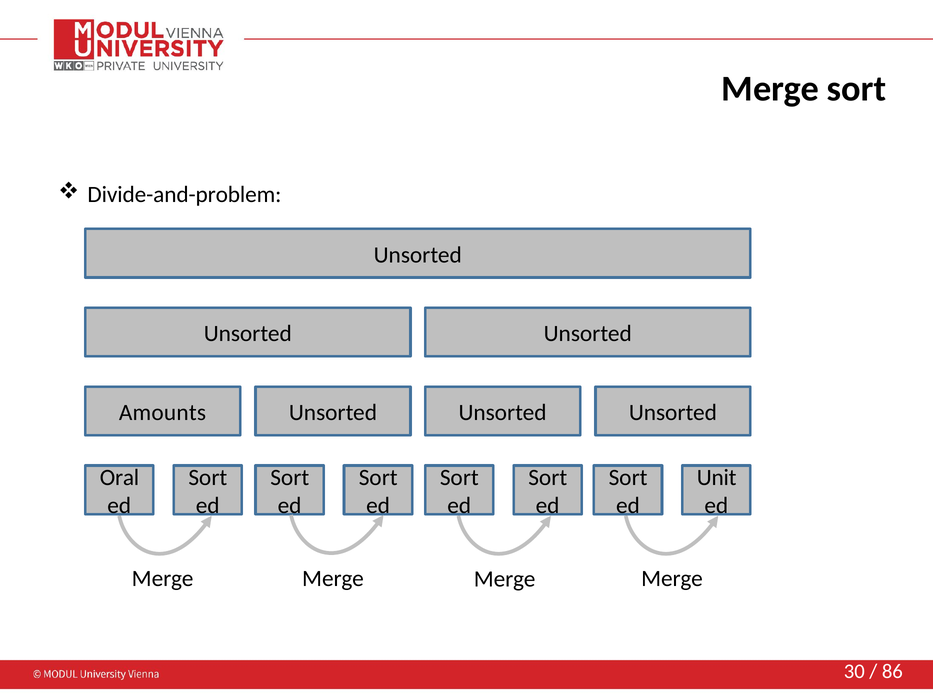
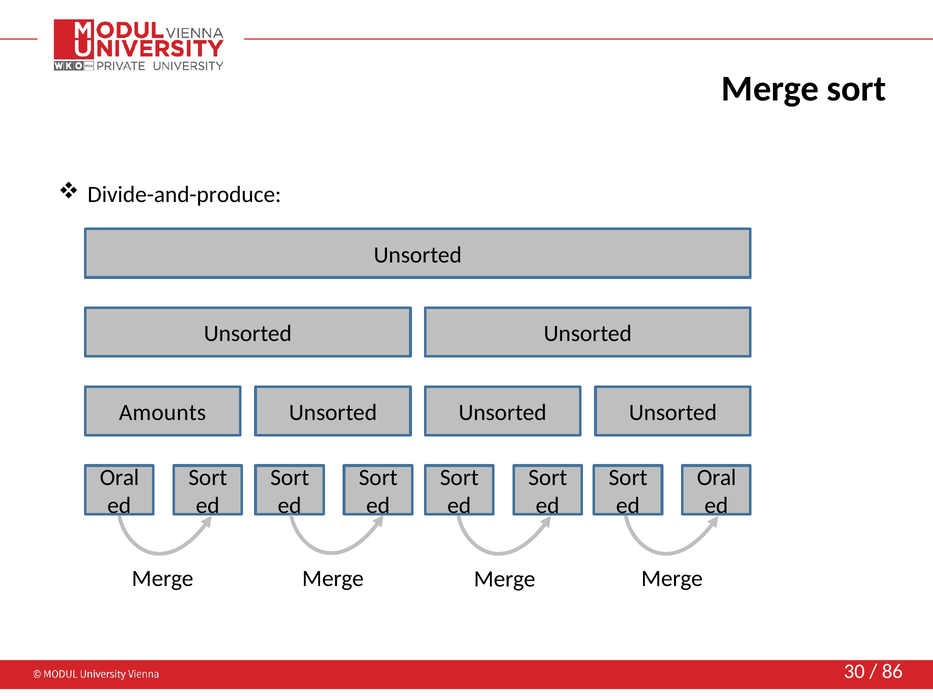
Divide-and-problem: Divide-and-problem -> Divide-and-produce
Unit at (717, 477): Unit -> Oral
